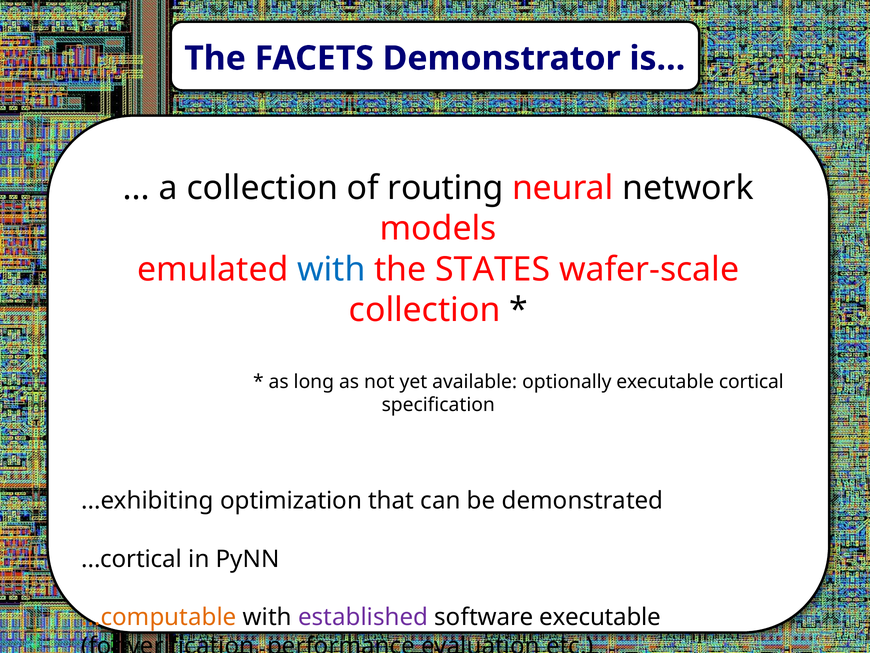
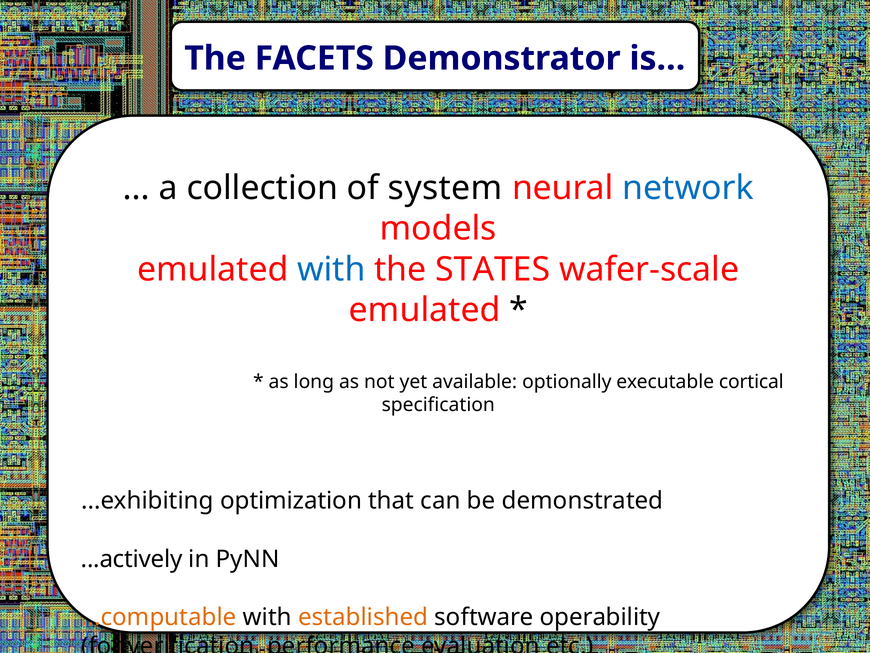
routing: routing -> system
network colour: black -> blue
collection at (425, 310): collection -> emulated
...cortical: ...cortical -> ...actively
established colour: purple -> orange
software executable: executable -> operability
